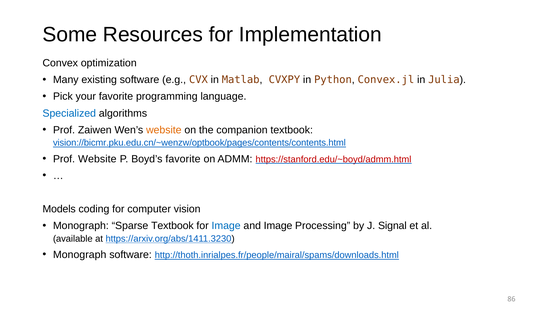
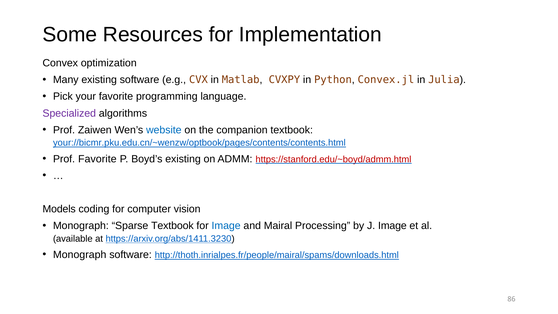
Specialized colour: blue -> purple
website at (164, 130) colour: orange -> blue
vision://bicmr.pku.edu.cn/~wenzw/optbook/pages/contents/contents.html: vision://bicmr.pku.edu.cn/~wenzw/optbook/pages/contents/contents.html -> your://bicmr.pku.edu.cn/~wenzw/optbook/pages/contents/contents.html
Prof Website: Website -> Favorite
Boyd’s favorite: favorite -> existing
and Image: Image -> Mairal
J Signal: Signal -> Image
